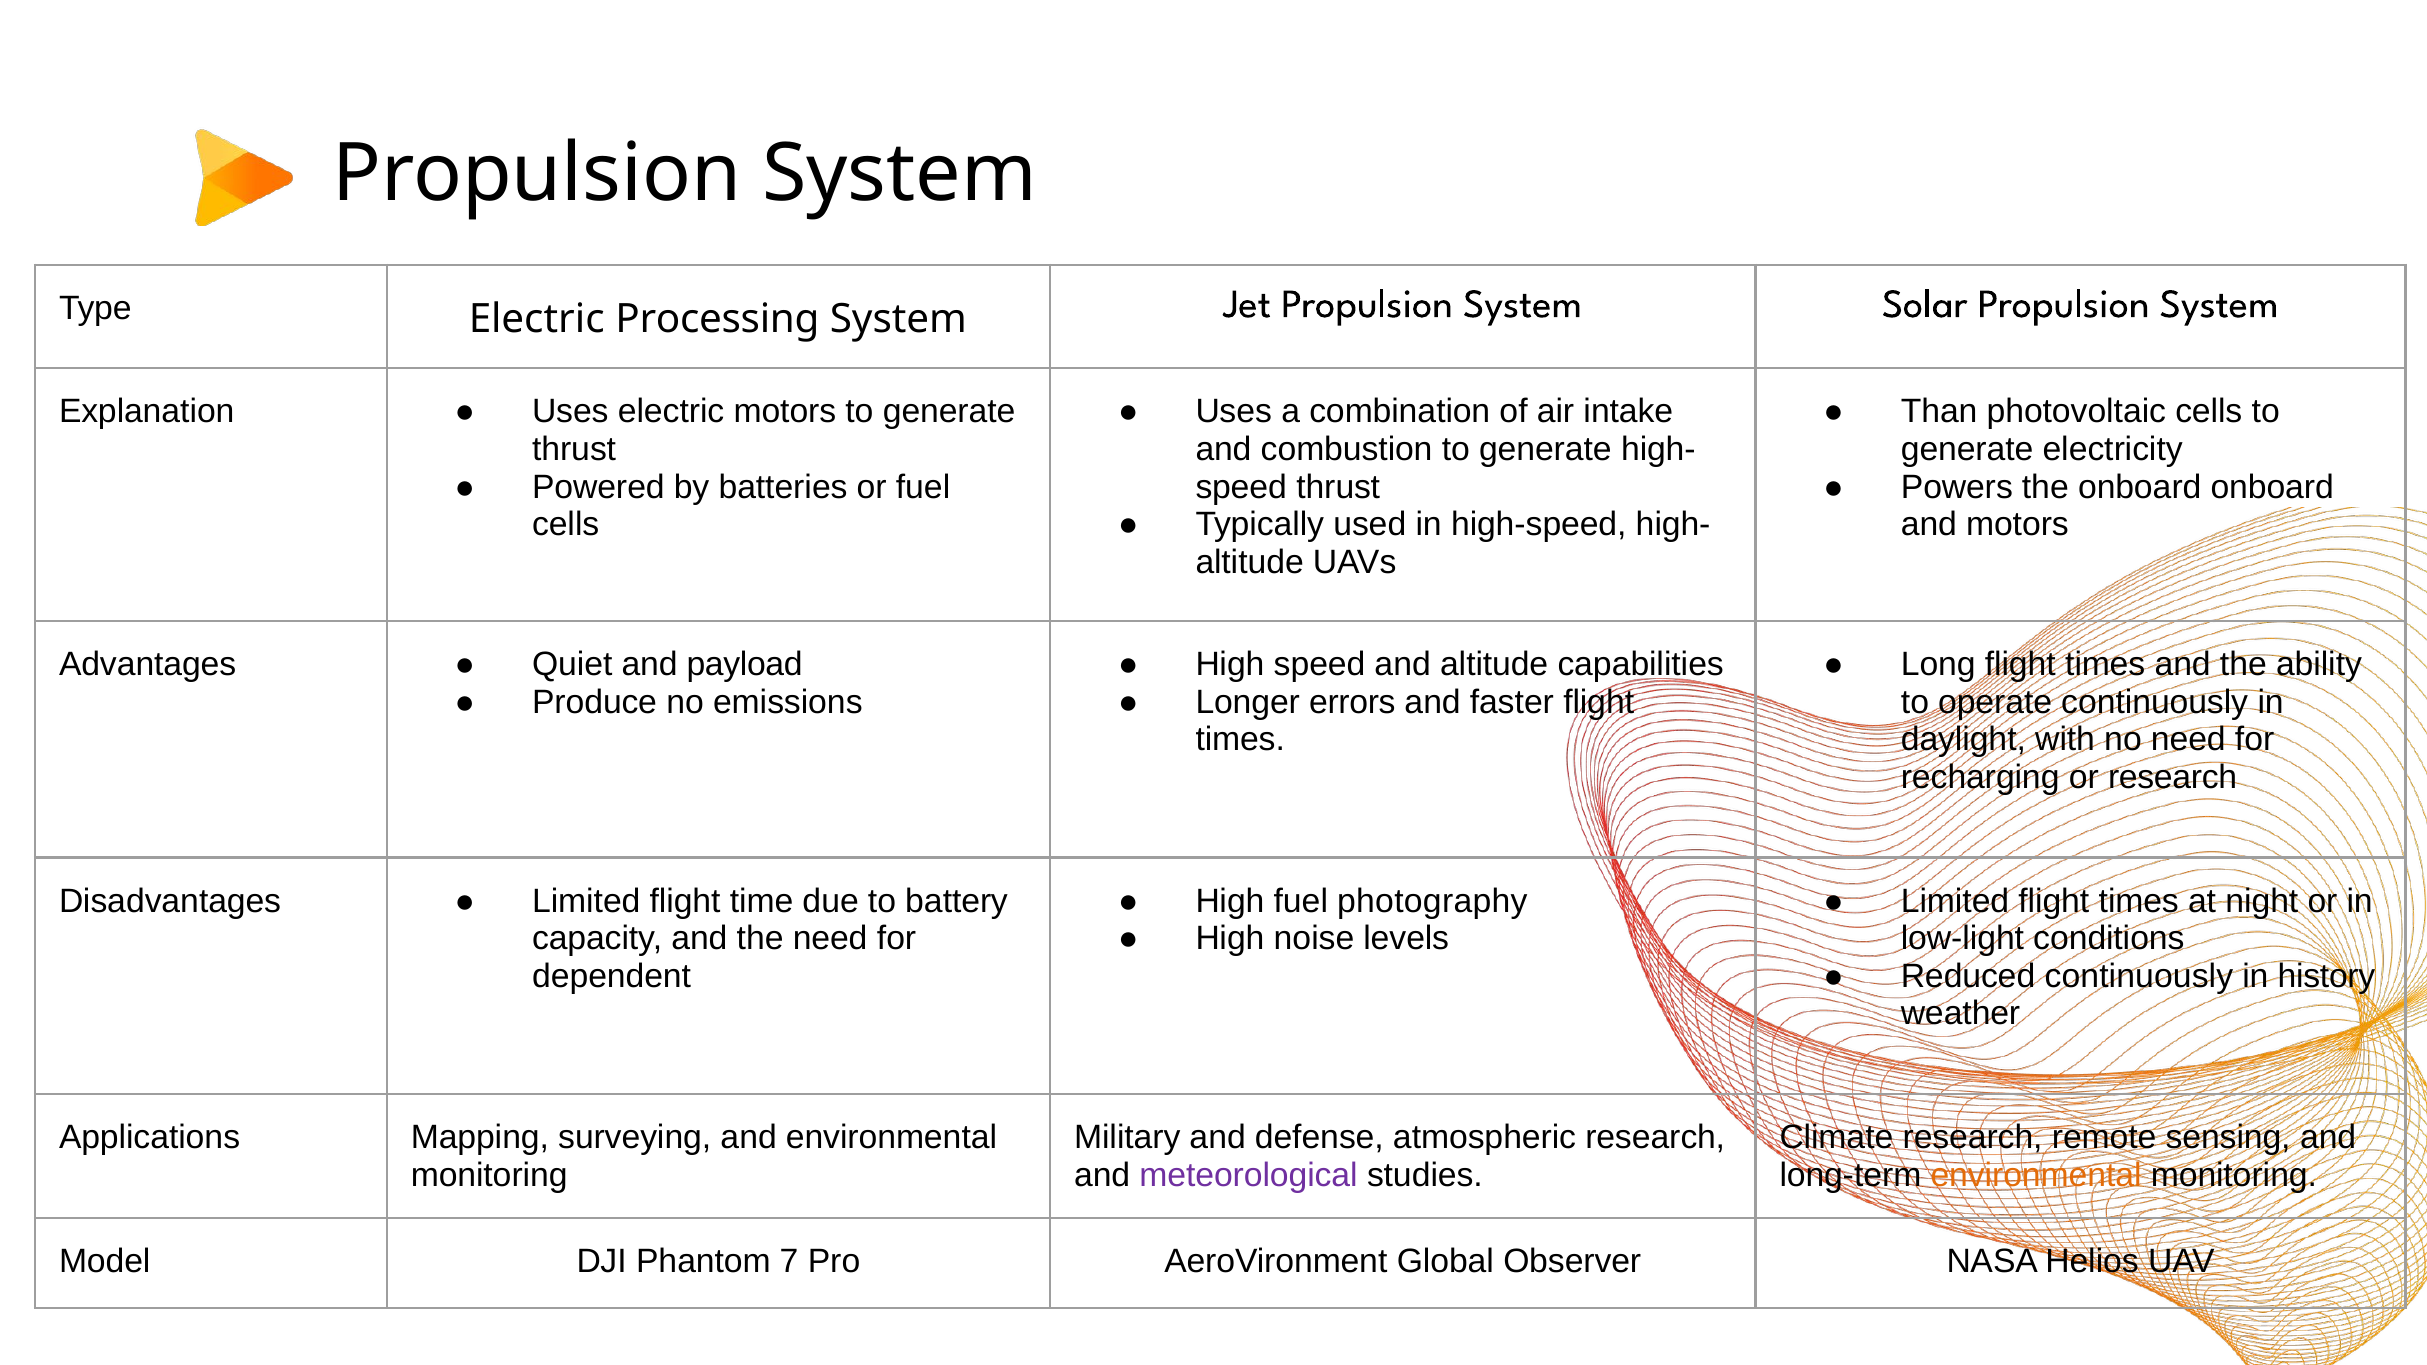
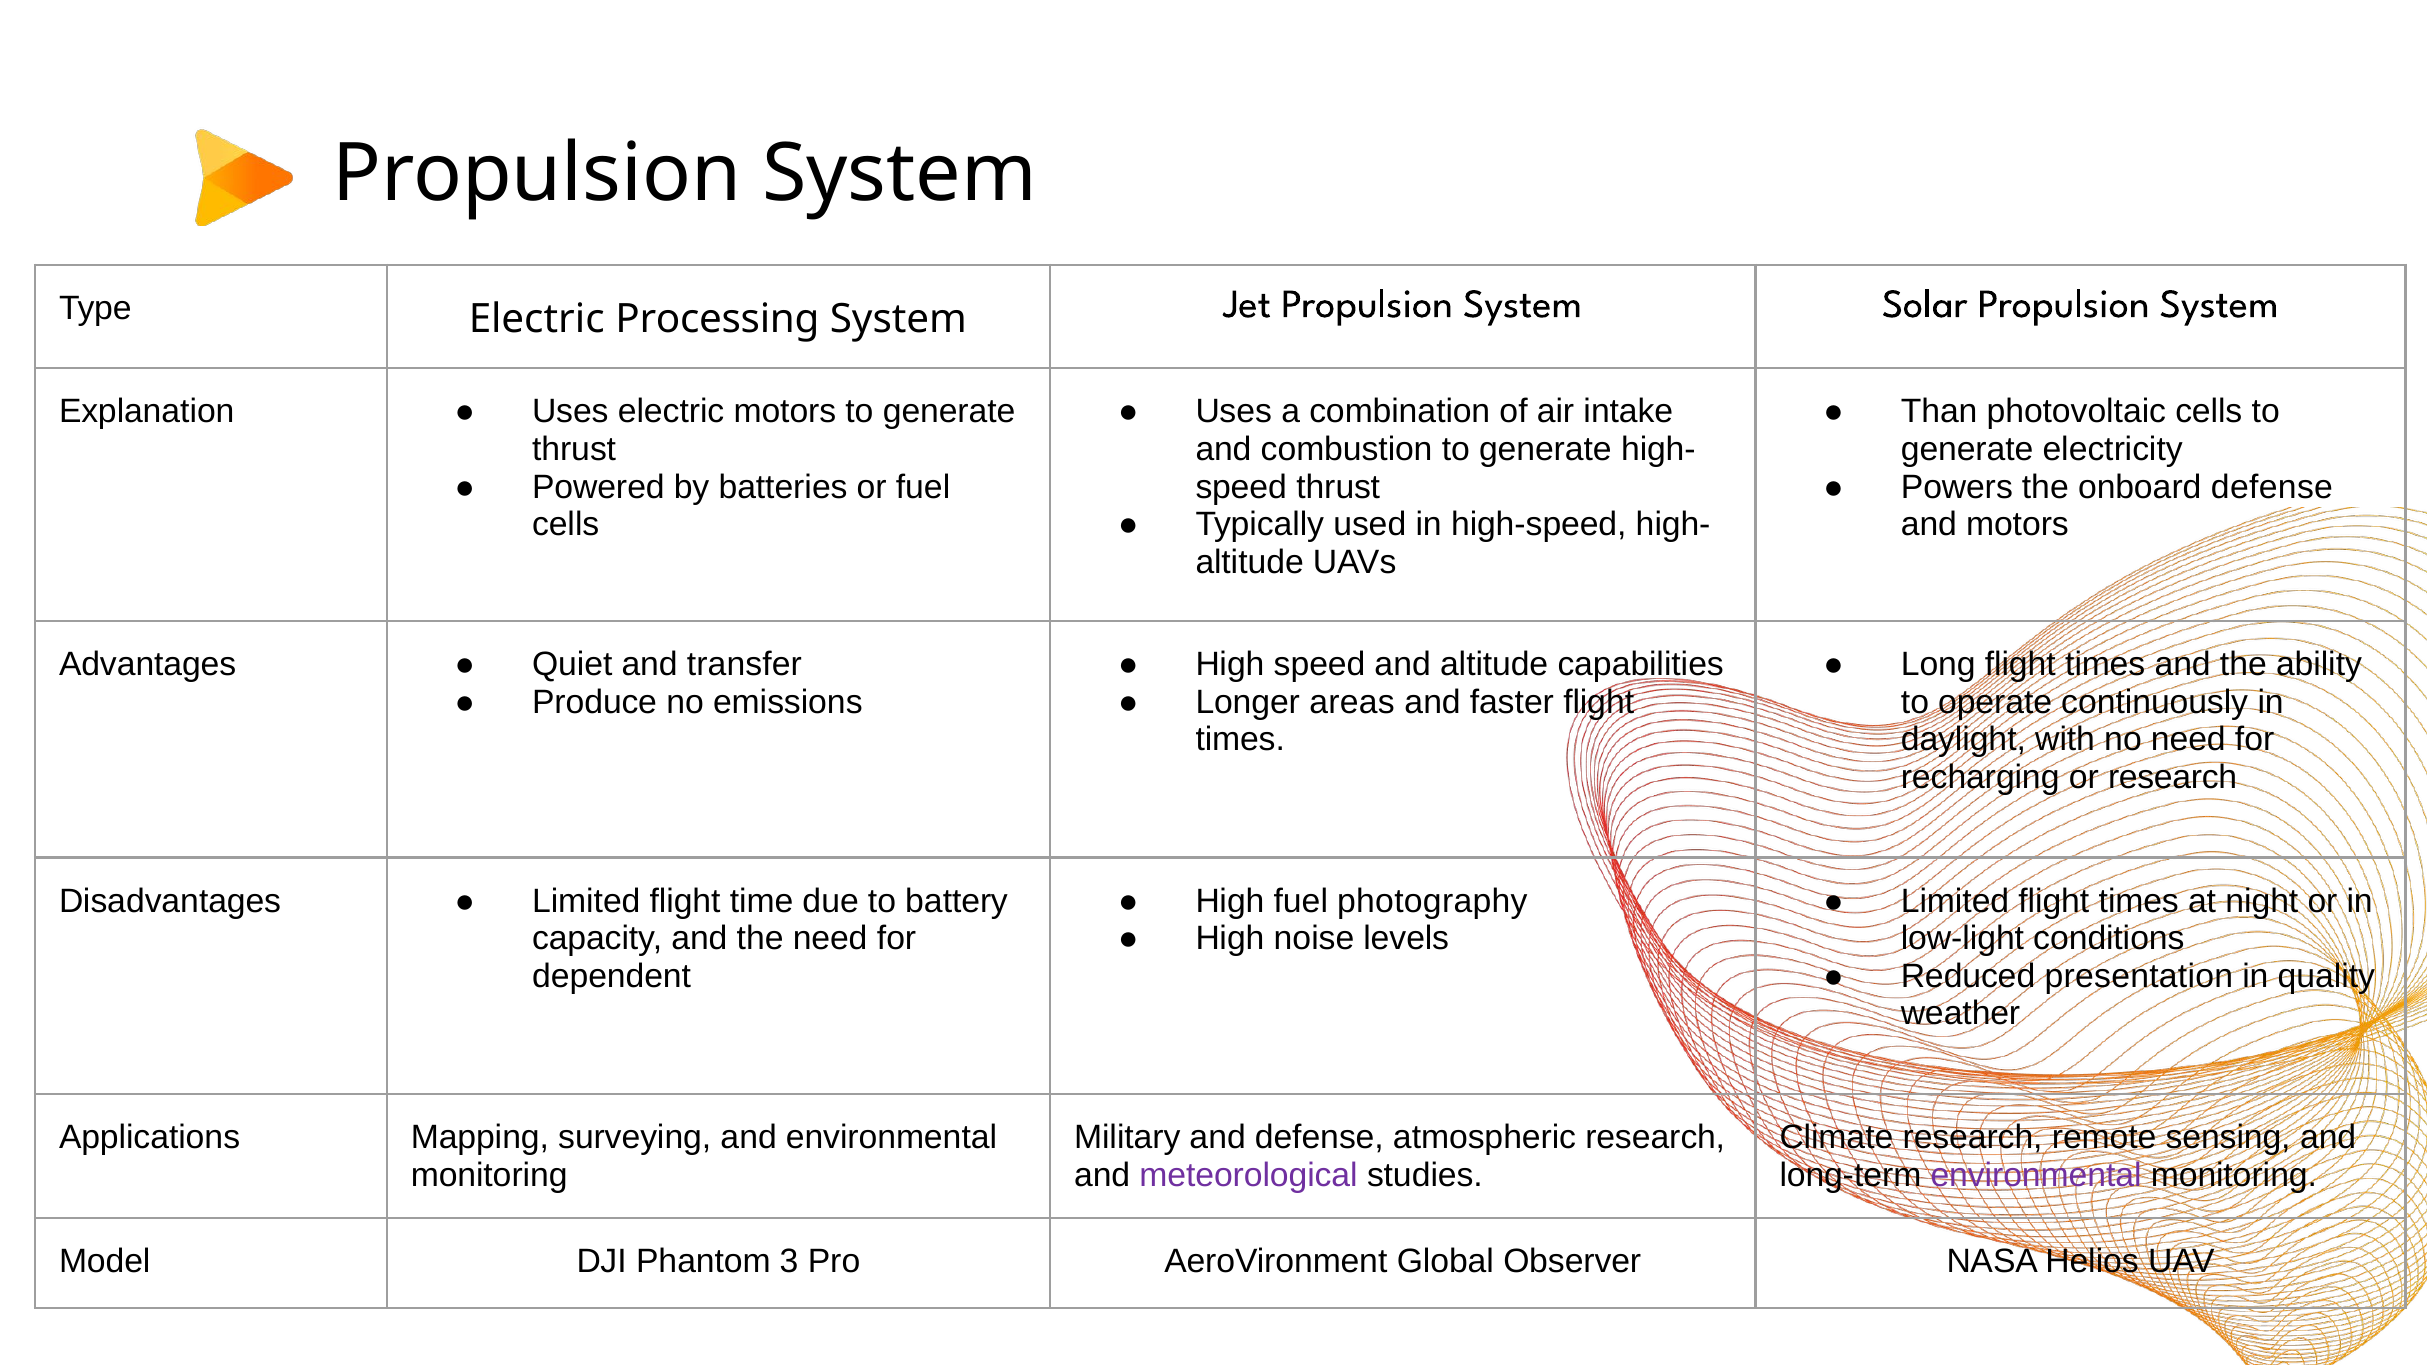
onboard onboard: onboard -> defense
payload: payload -> transfer
errors: errors -> areas
Reduced continuously: continuously -> presentation
history: history -> quality
environmental at (2036, 1175) colour: orange -> purple
7: 7 -> 3
